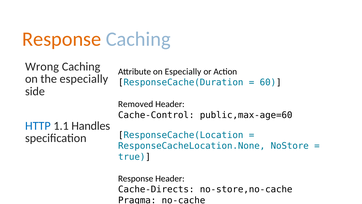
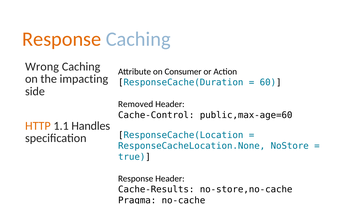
on Especially: Especially -> Consumer
the especially: especially -> impacting
HTTP colour: blue -> orange
Cache-Directs: Cache-Directs -> Cache-Results
